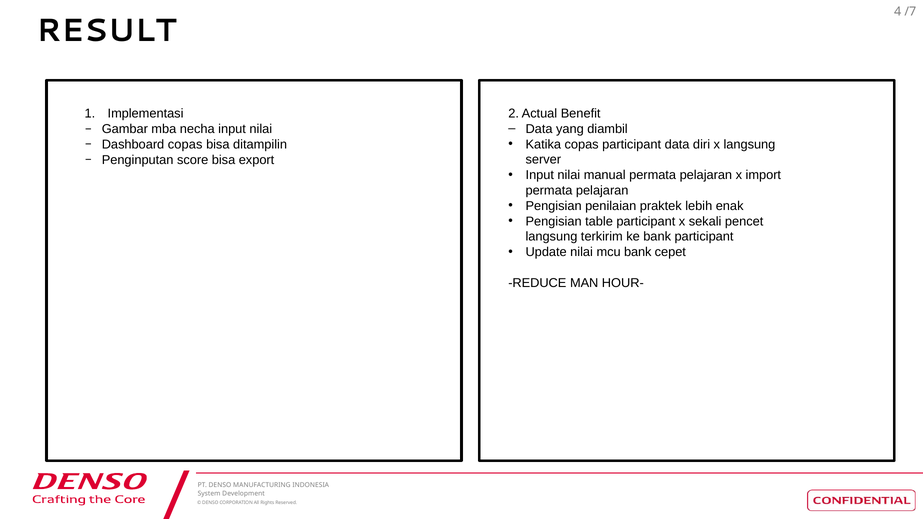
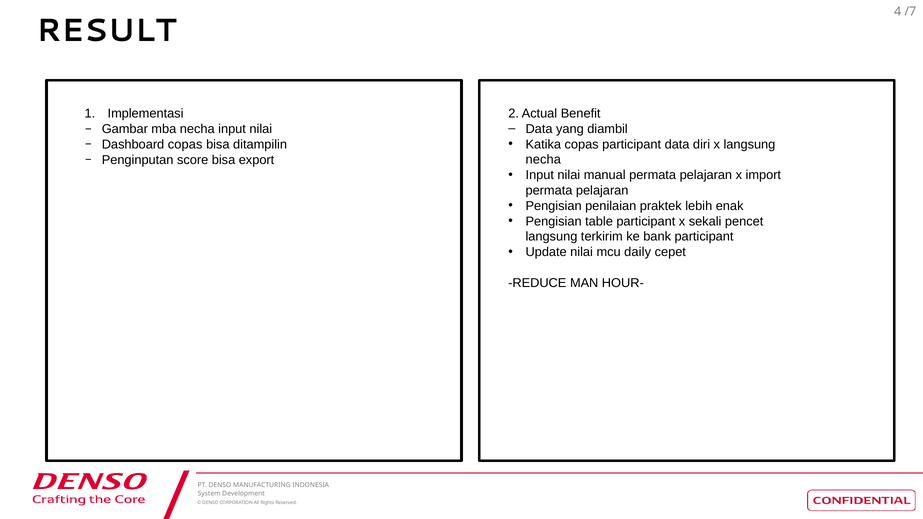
server at (543, 160): server -> necha
mcu bank: bank -> daily
